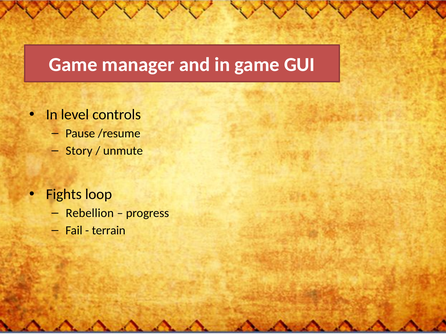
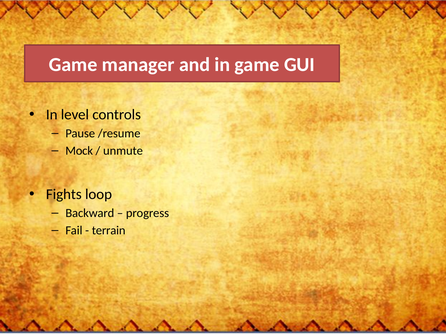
Story: Story -> Mock
Rebellion: Rebellion -> Backward
